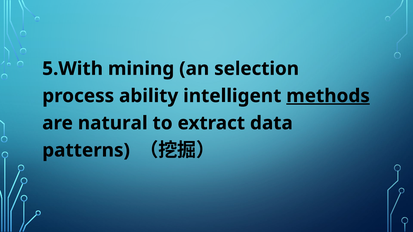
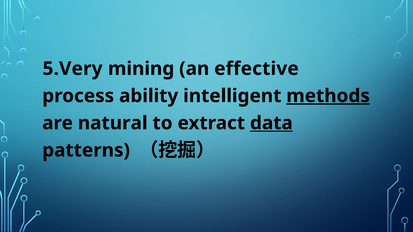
5.With: 5.With -> 5.Very
selection: selection -> effective
data underline: none -> present
